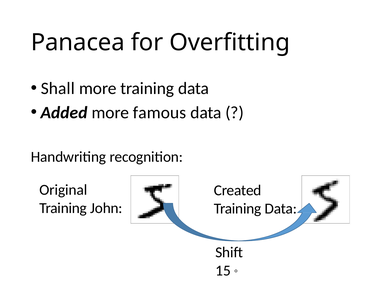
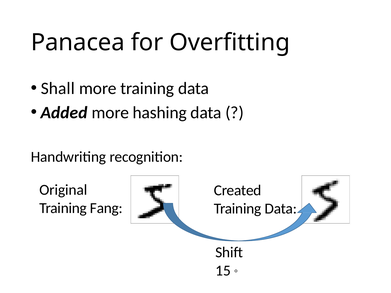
famous: famous -> hashing
John: John -> Fang
